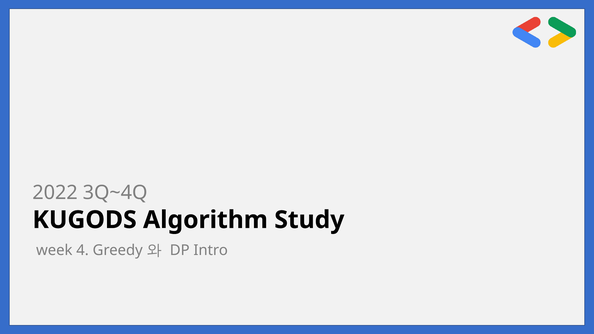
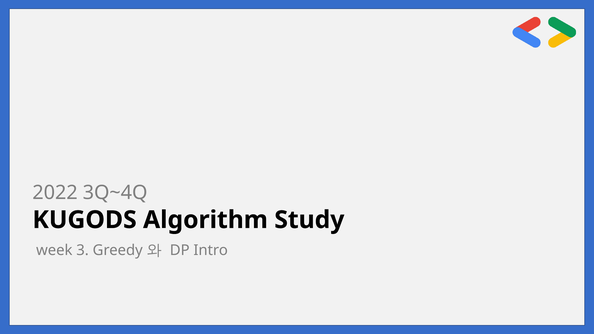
4: 4 -> 3
